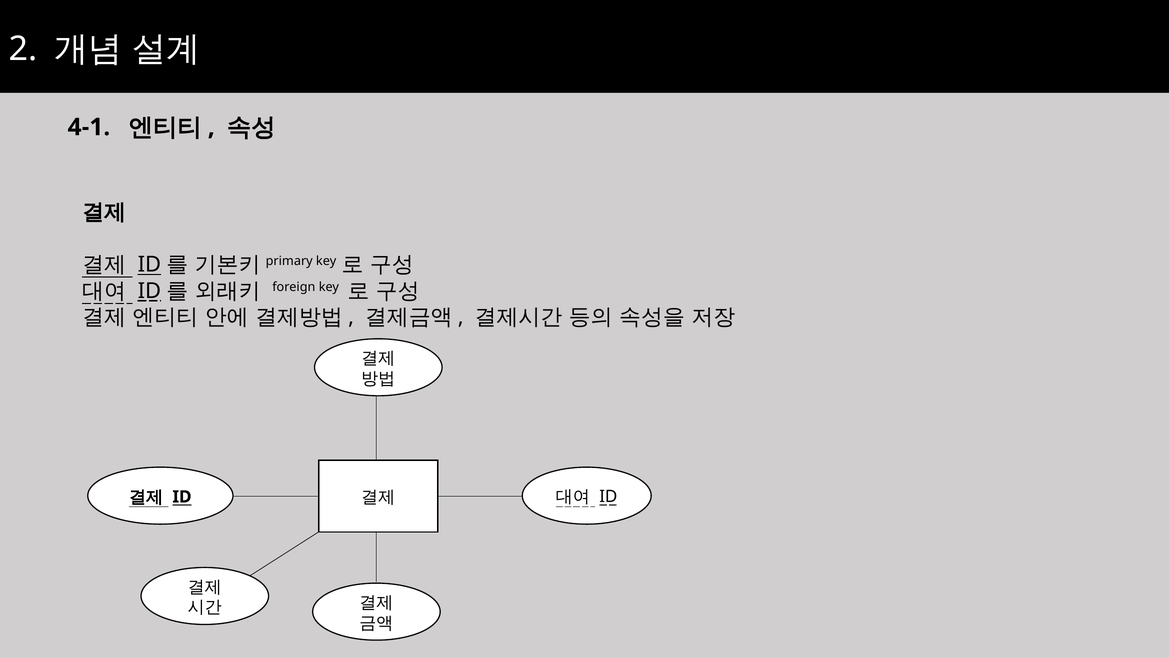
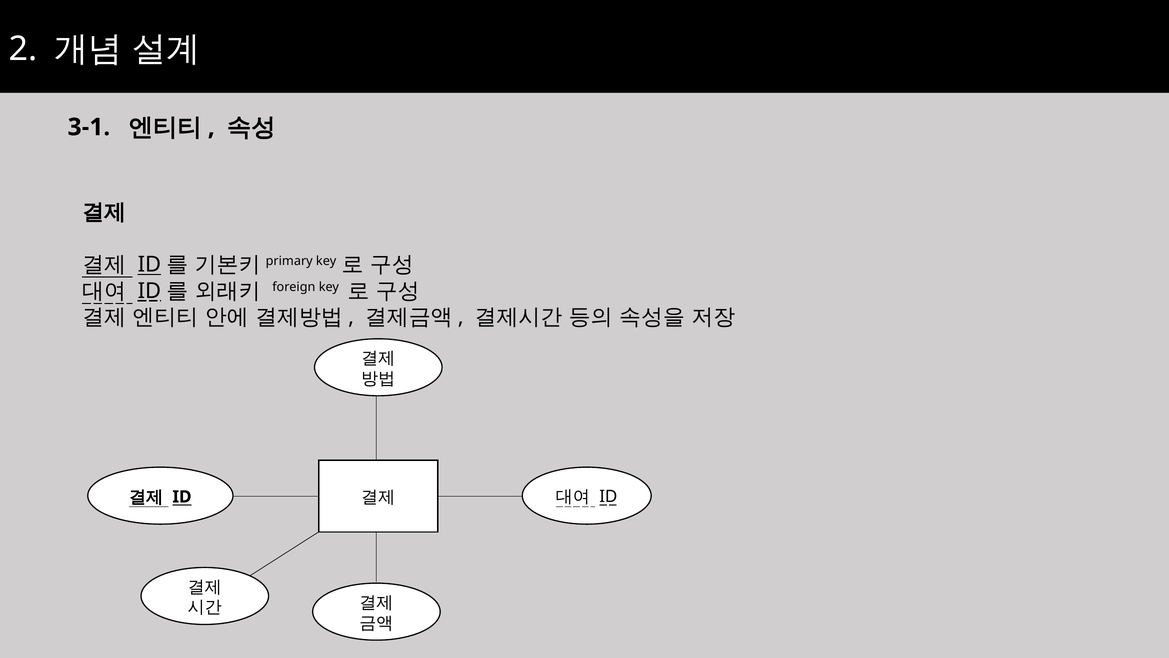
4-1: 4-1 -> 3-1
